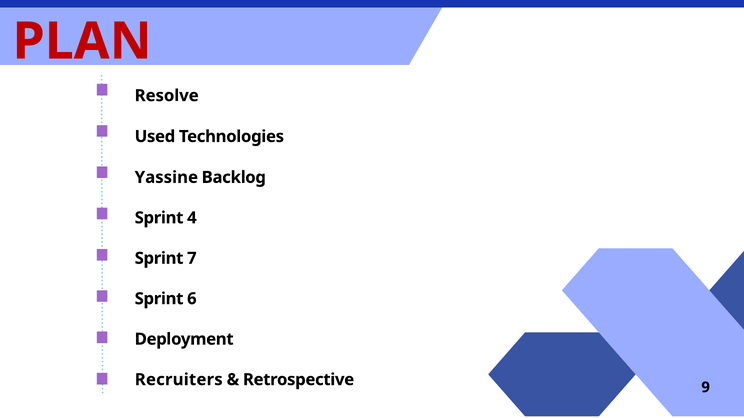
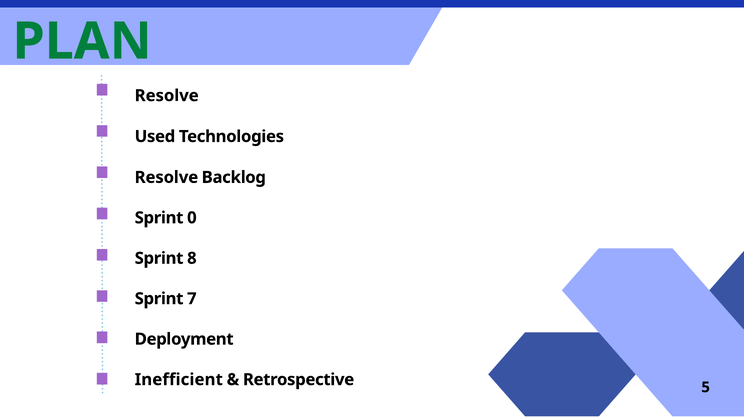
PLAN colour: red -> green
Yassine at (166, 178): Yassine -> Resolve
4: 4 -> 0
7: 7 -> 8
6: 6 -> 7
Recruiters: Recruiters -> Inefficient
9: 9 -> 5
